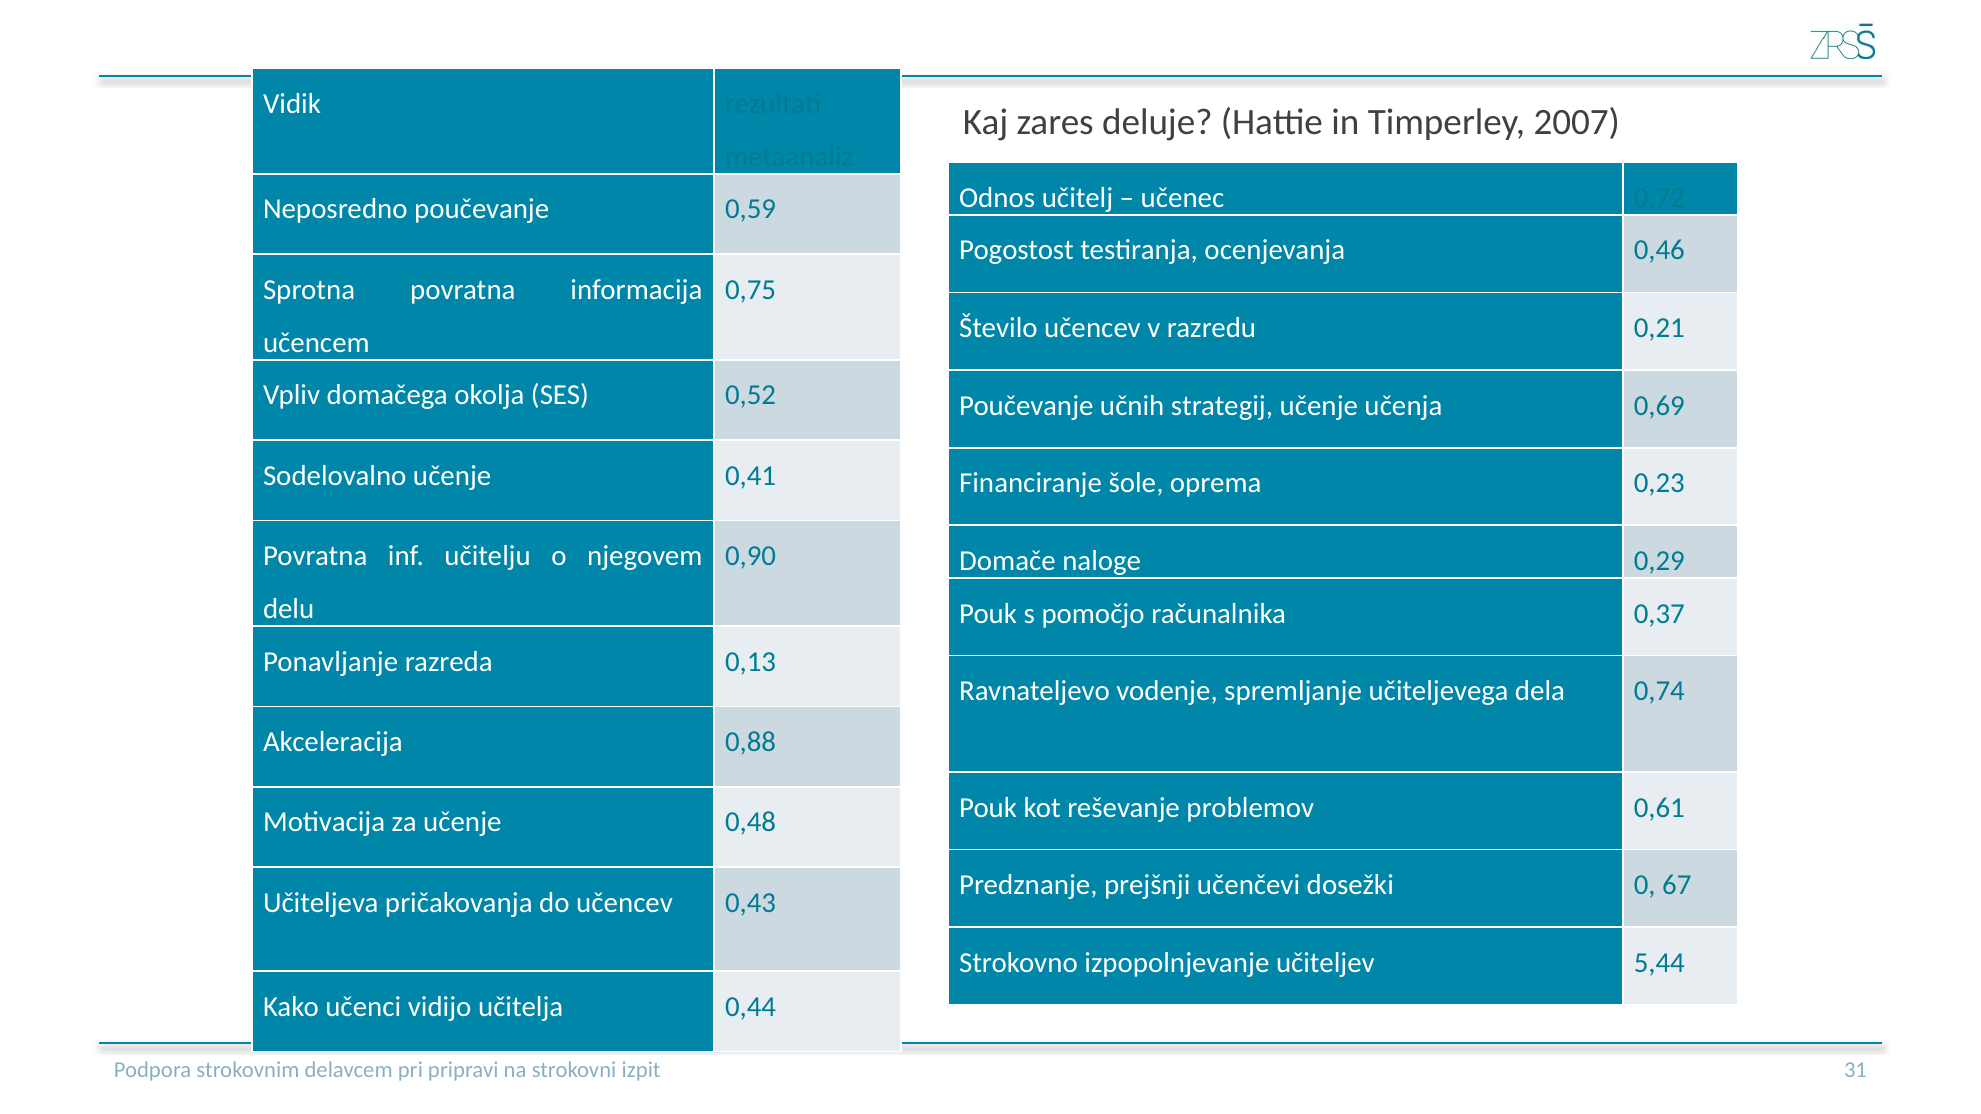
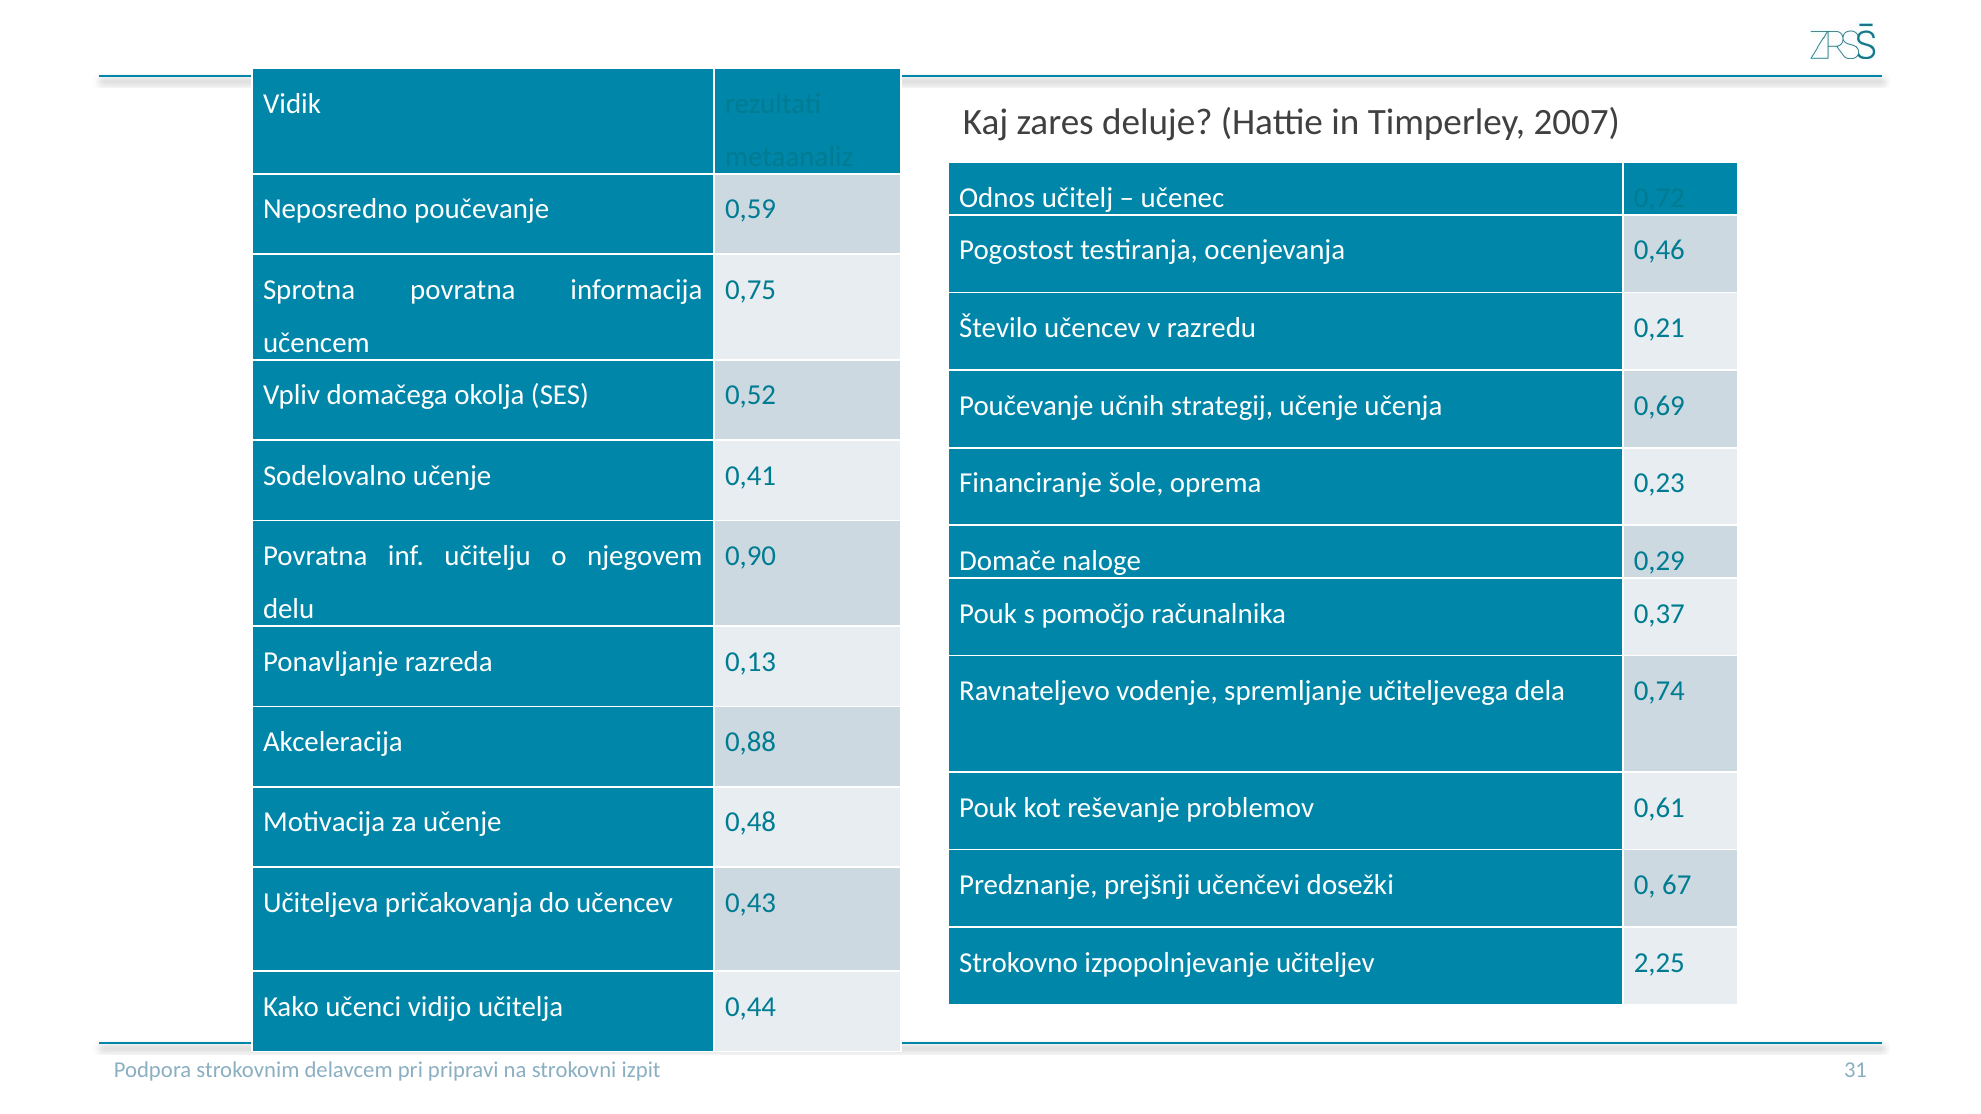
5,44: 5,44 -> 2,25
